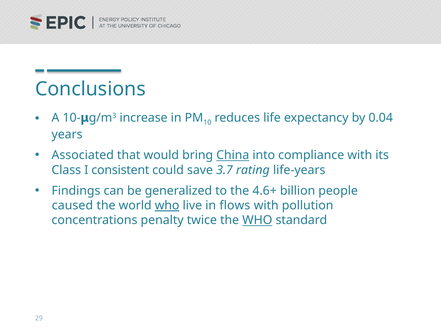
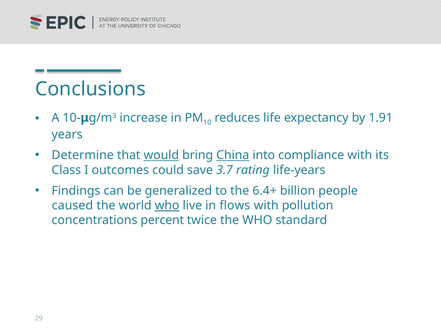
0.04: 0.04 -> 1.91
Associated: Associated -> Determine
would underline: none -> present
consistent: consistent -> outcomes
4.6+: 4.6+ -> 6.4+
penalty: penalty -> percent
WHO at (257, 220) underline: present -> none
